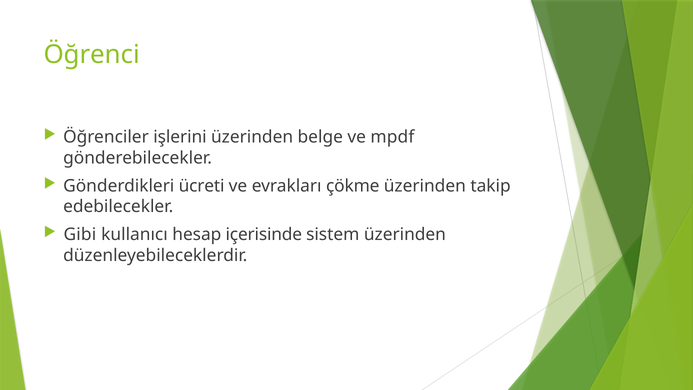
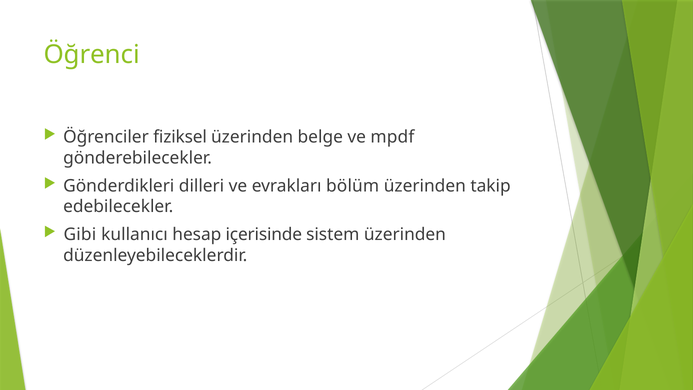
işlerini: işlerini -> fiziksel
ücreti: ücreti -> dilleri
çökme: çökme -> bölüm
